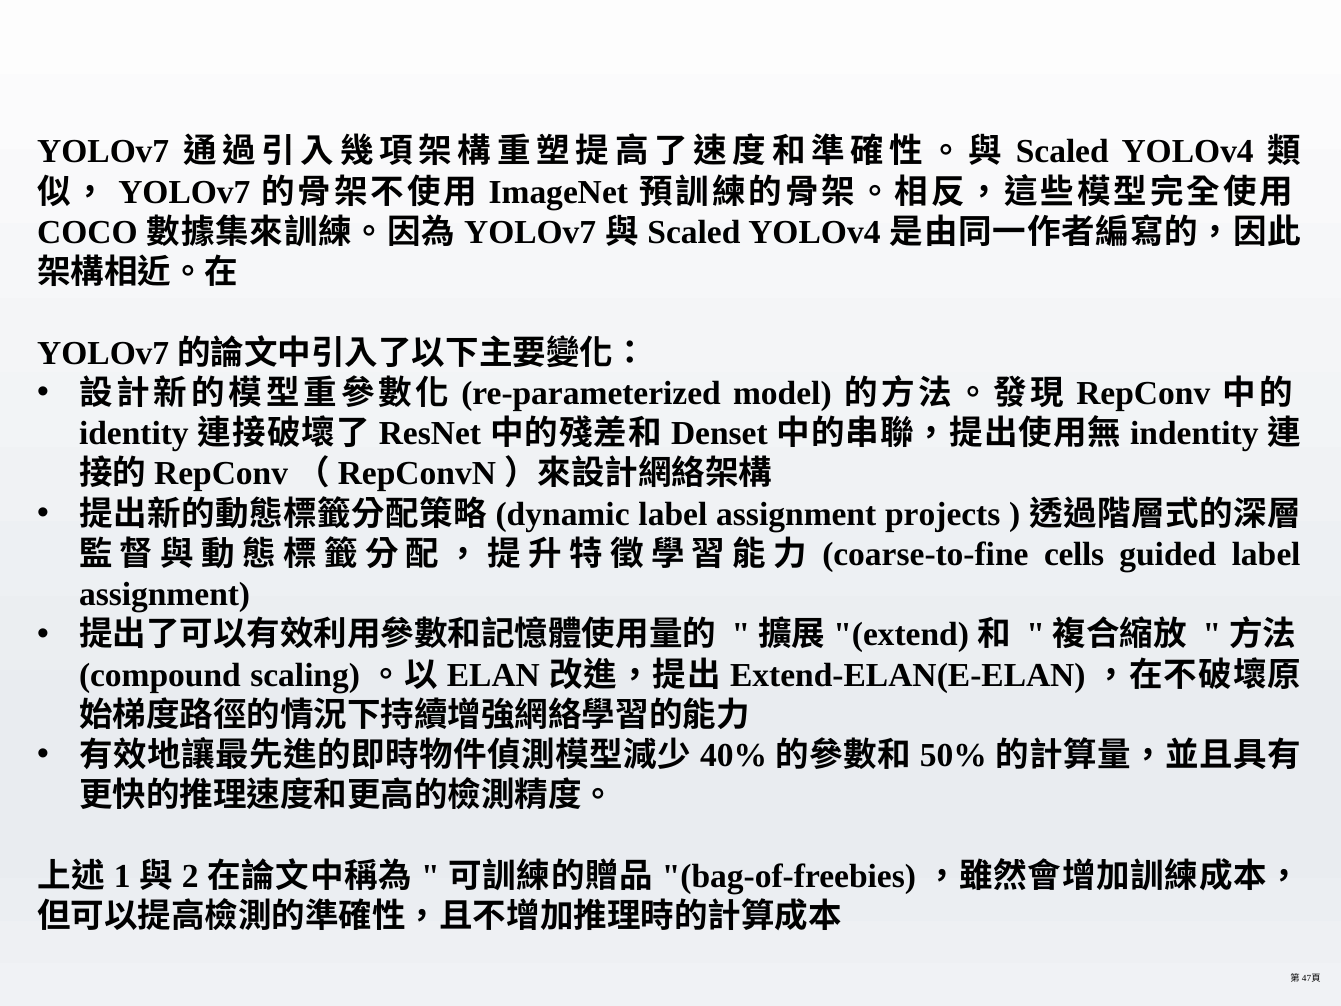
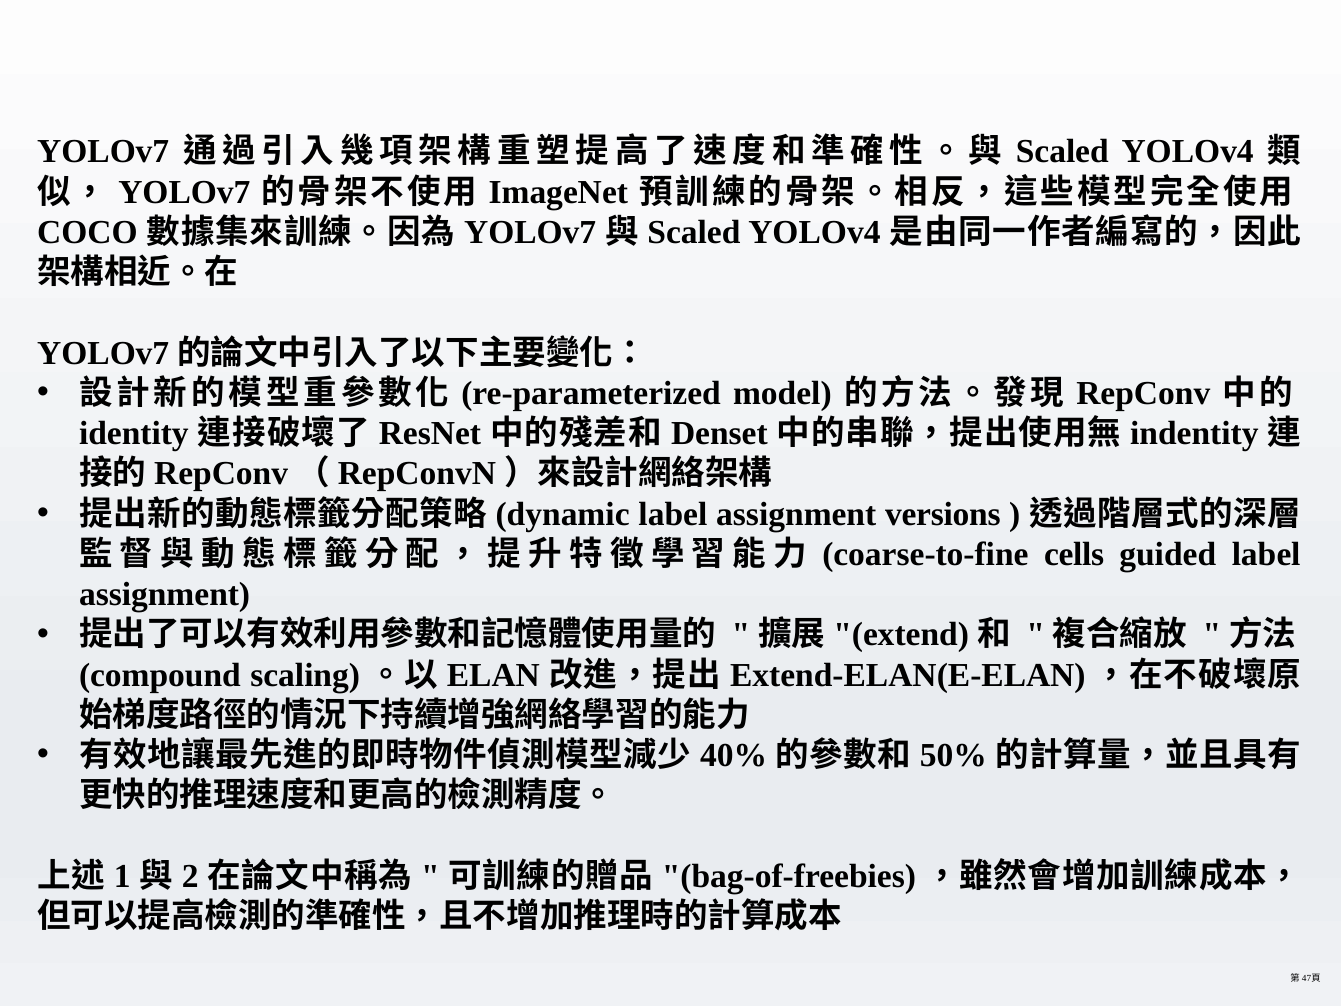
projects: projects -> versions
